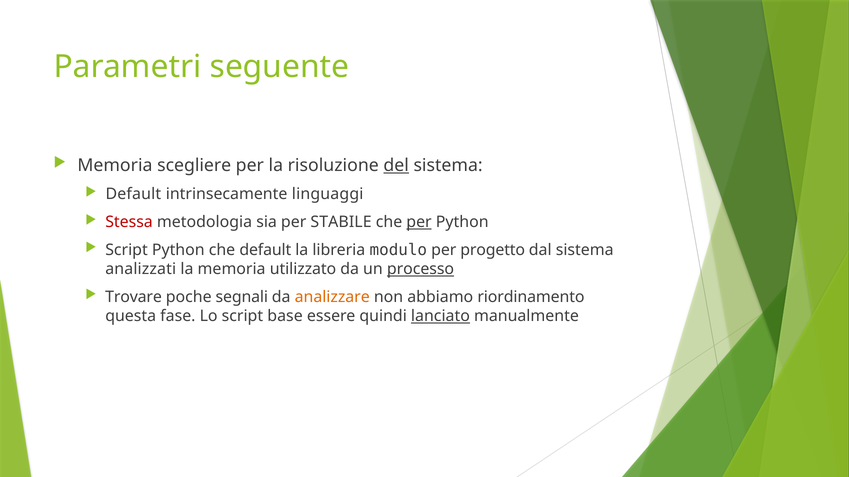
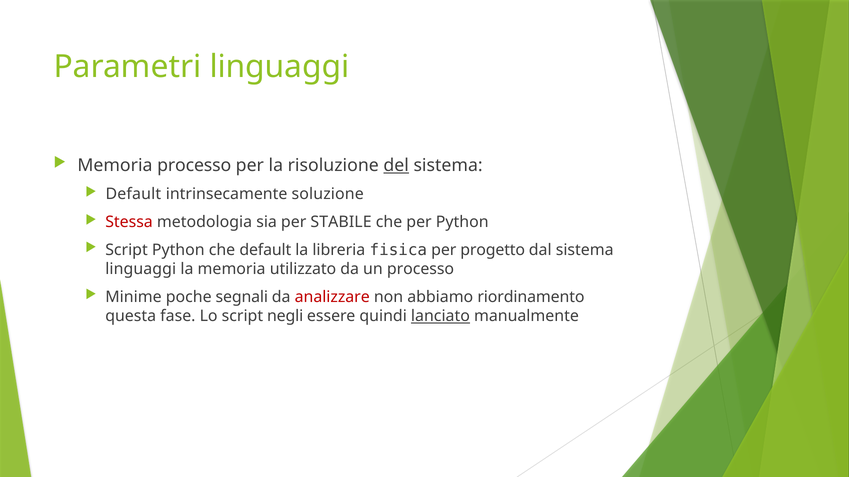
Parametri seguente: seguente -> linguaggi
Memoria scegliere: scegliere -> processo
linguaggi: linguaggi -> soluzione
per at (419, 222) underline: present -> none
modulo: modulo -> fisica
analizzati at (141, 269): analizzati -> linguaggi
processo at (421, 269) underline: present -> none
Trovare: Trovare -> Minime
analizzare colour: orange -> red
base: base -> negli
